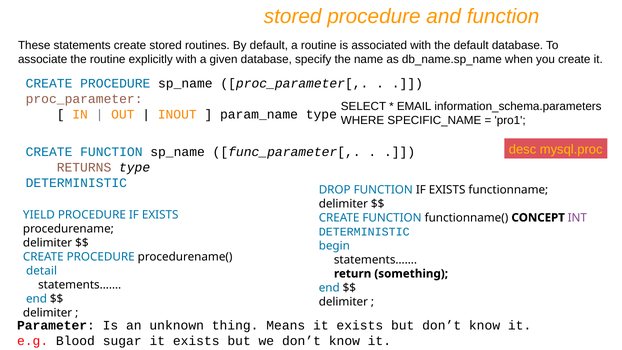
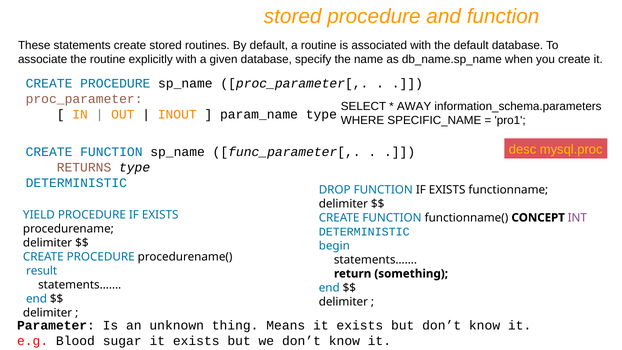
EMAIL: EMAIL -> AWAY
detail: detail -> result
